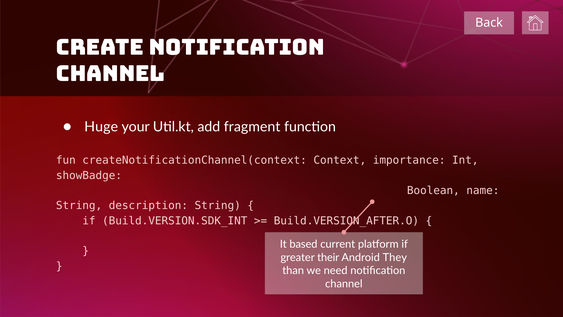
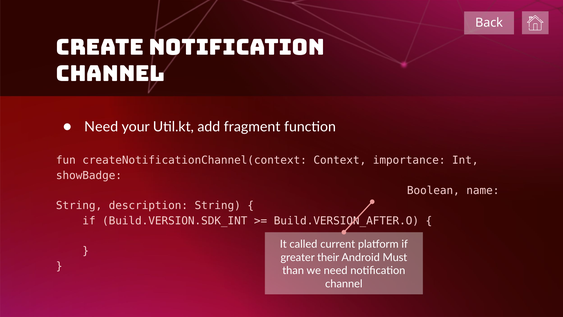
Huge at (101, 127): Huge -> Need
based: based -> called
They: They -> Must
